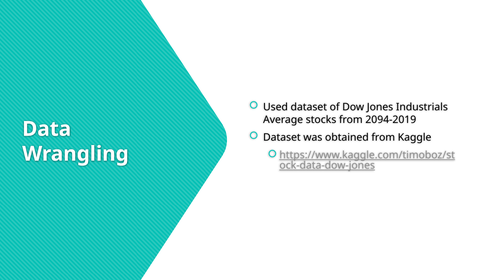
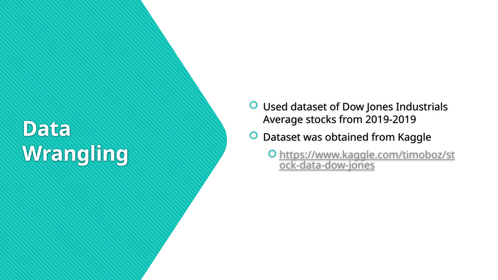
2094-2019: 2094-2019 -> 2019-2019
